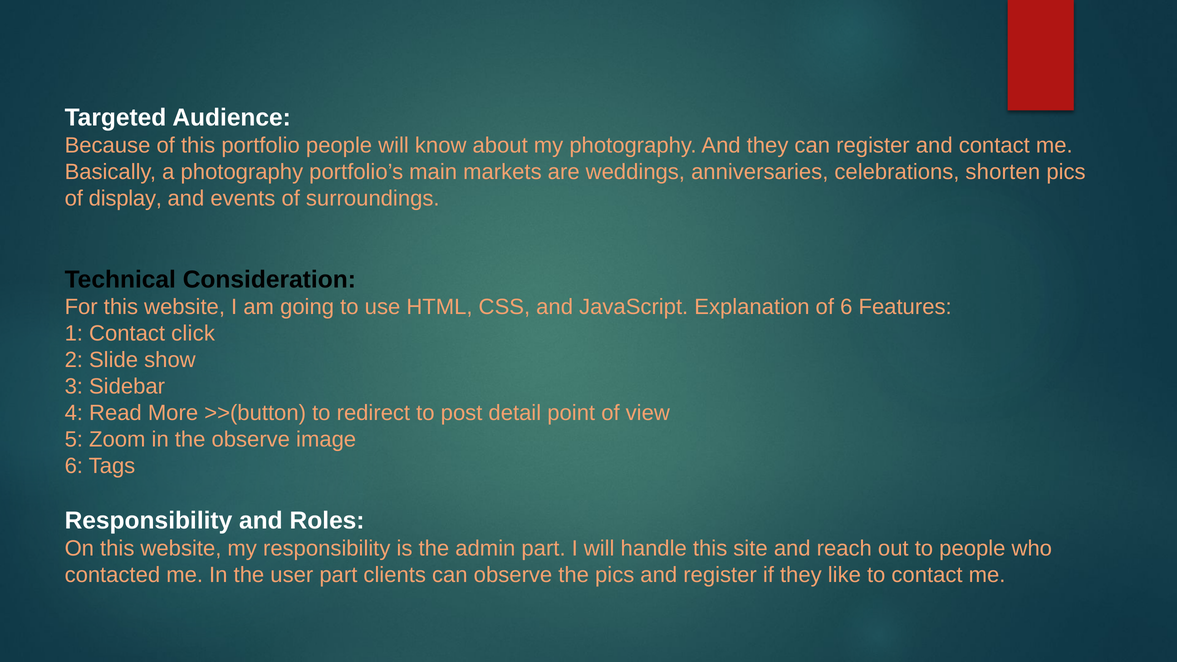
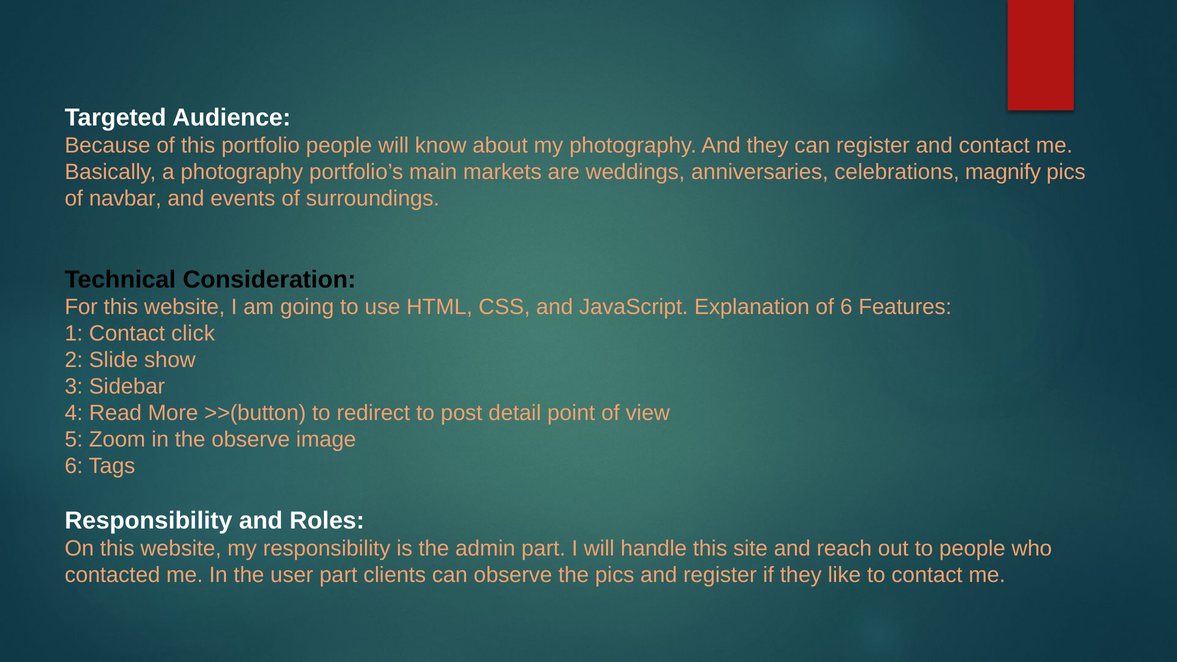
shorten: shorten -> magnify
display: display -> navbar
